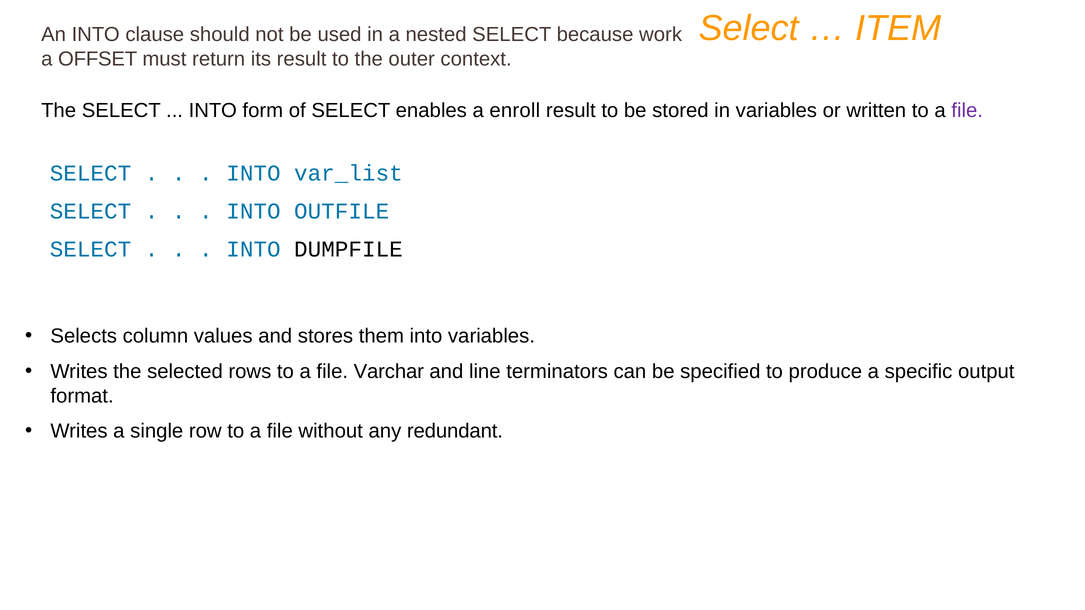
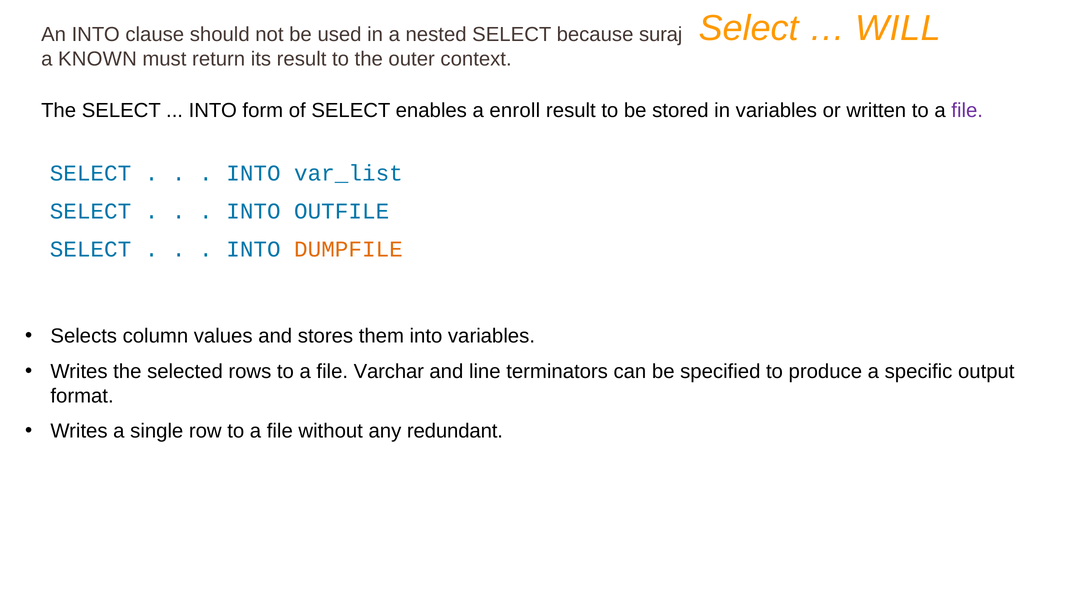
ITEM: ITEM -> WILL
work: work -> suraj
OFFSET: OFFSET -> KNOWN
DUMPFILE colour: black -> orange
